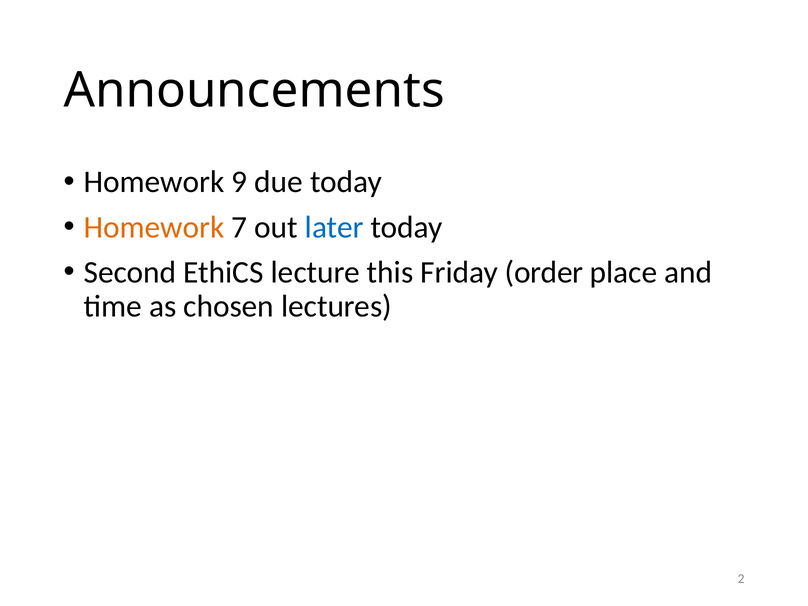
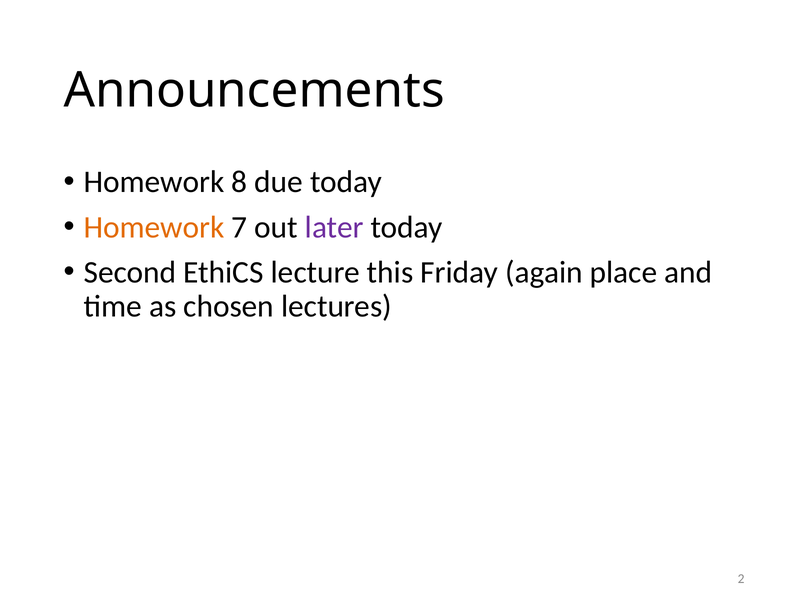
9: 9 -> 8
later colour: blue -> purple
order: order -> again
